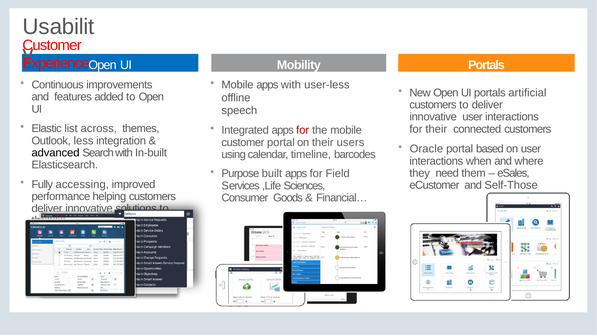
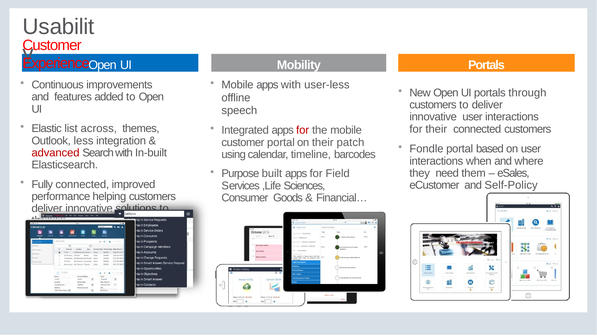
artificial: artificial -> through
users: users -> patch
Oracle: Oracle -> Fondle
advanced colour: black -> red
Fully accessing: accessing -> connected
Self-Those: Self-Those -> Self-Policy
